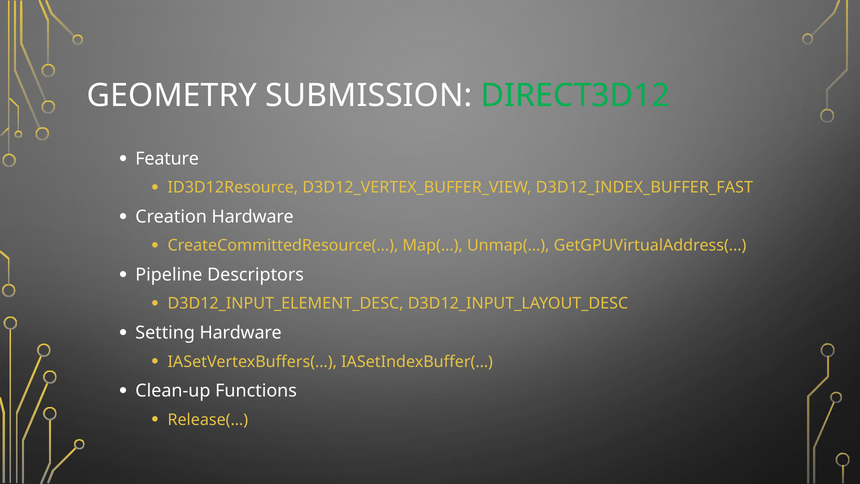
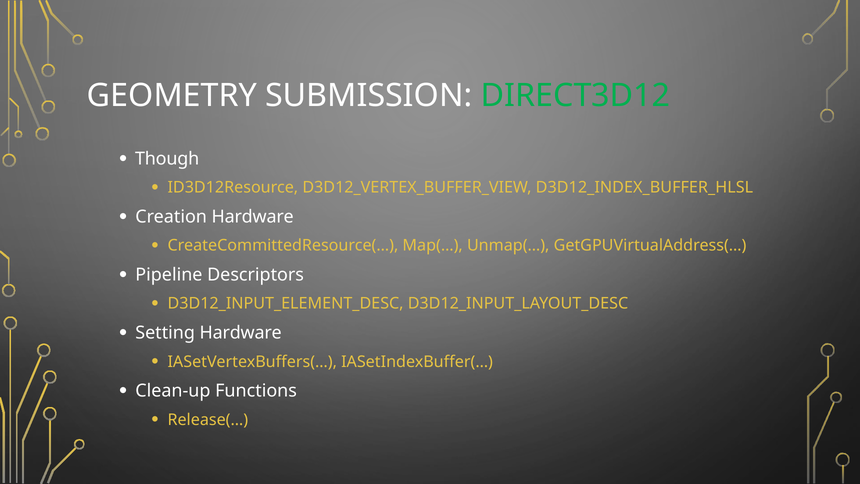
Feature: Feature -> Though
D3D12_INDEX_BUFFER_FAST: D3D12_INDEX_BUFFER_FAST -> D3D12_INDEX_BUFFER_HLSL
